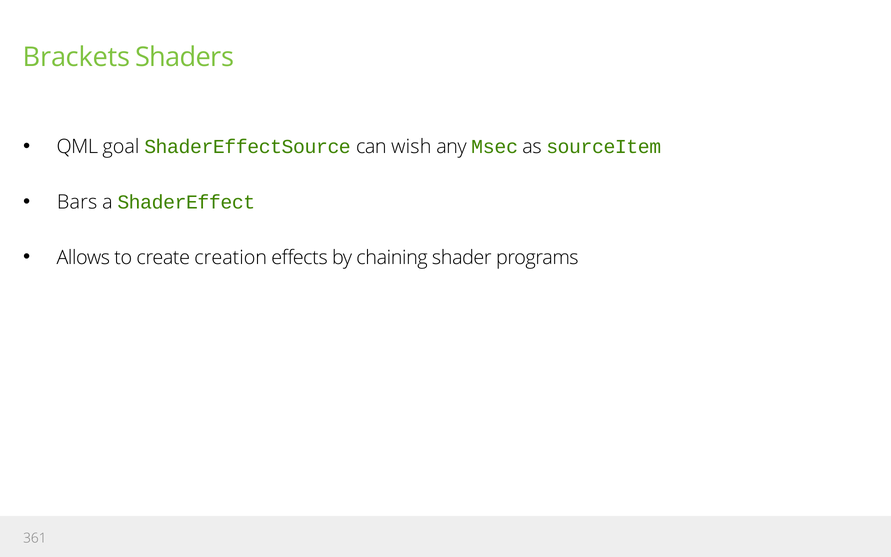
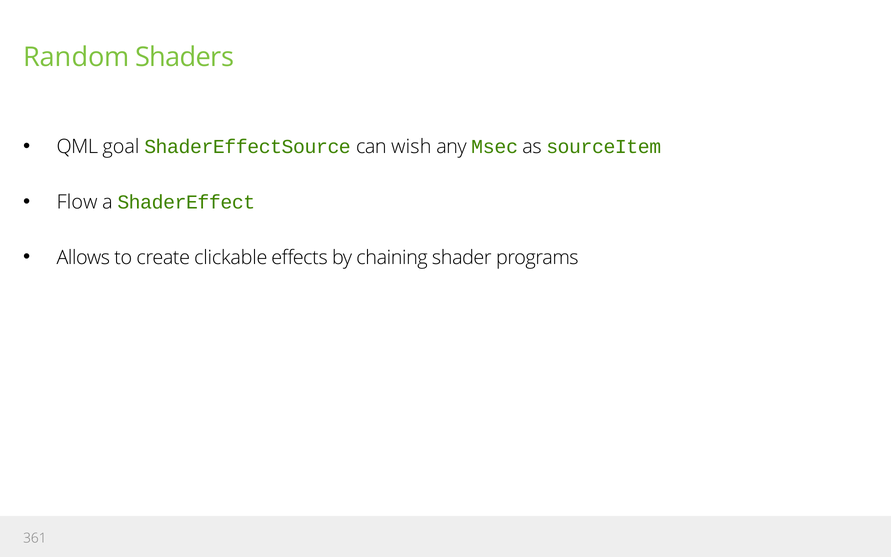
Brackets: Brackets -> Random
Bars: Bars -> Flow
creation: creation -> clickable
